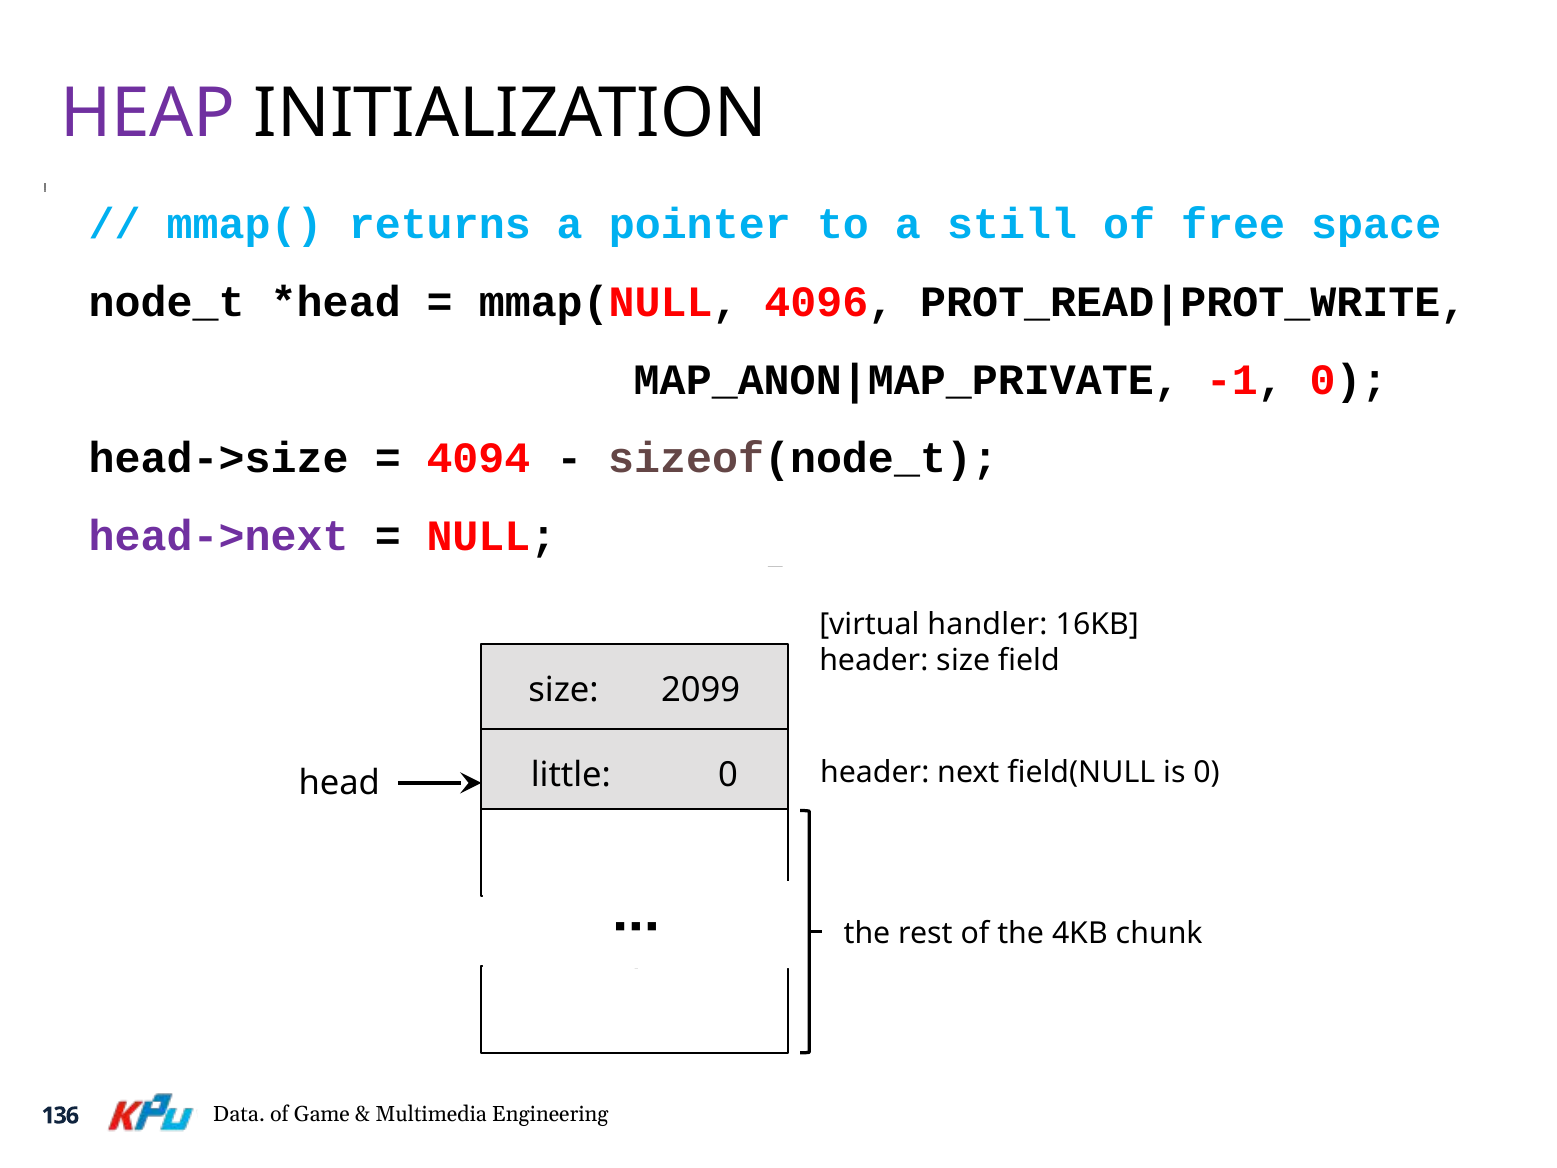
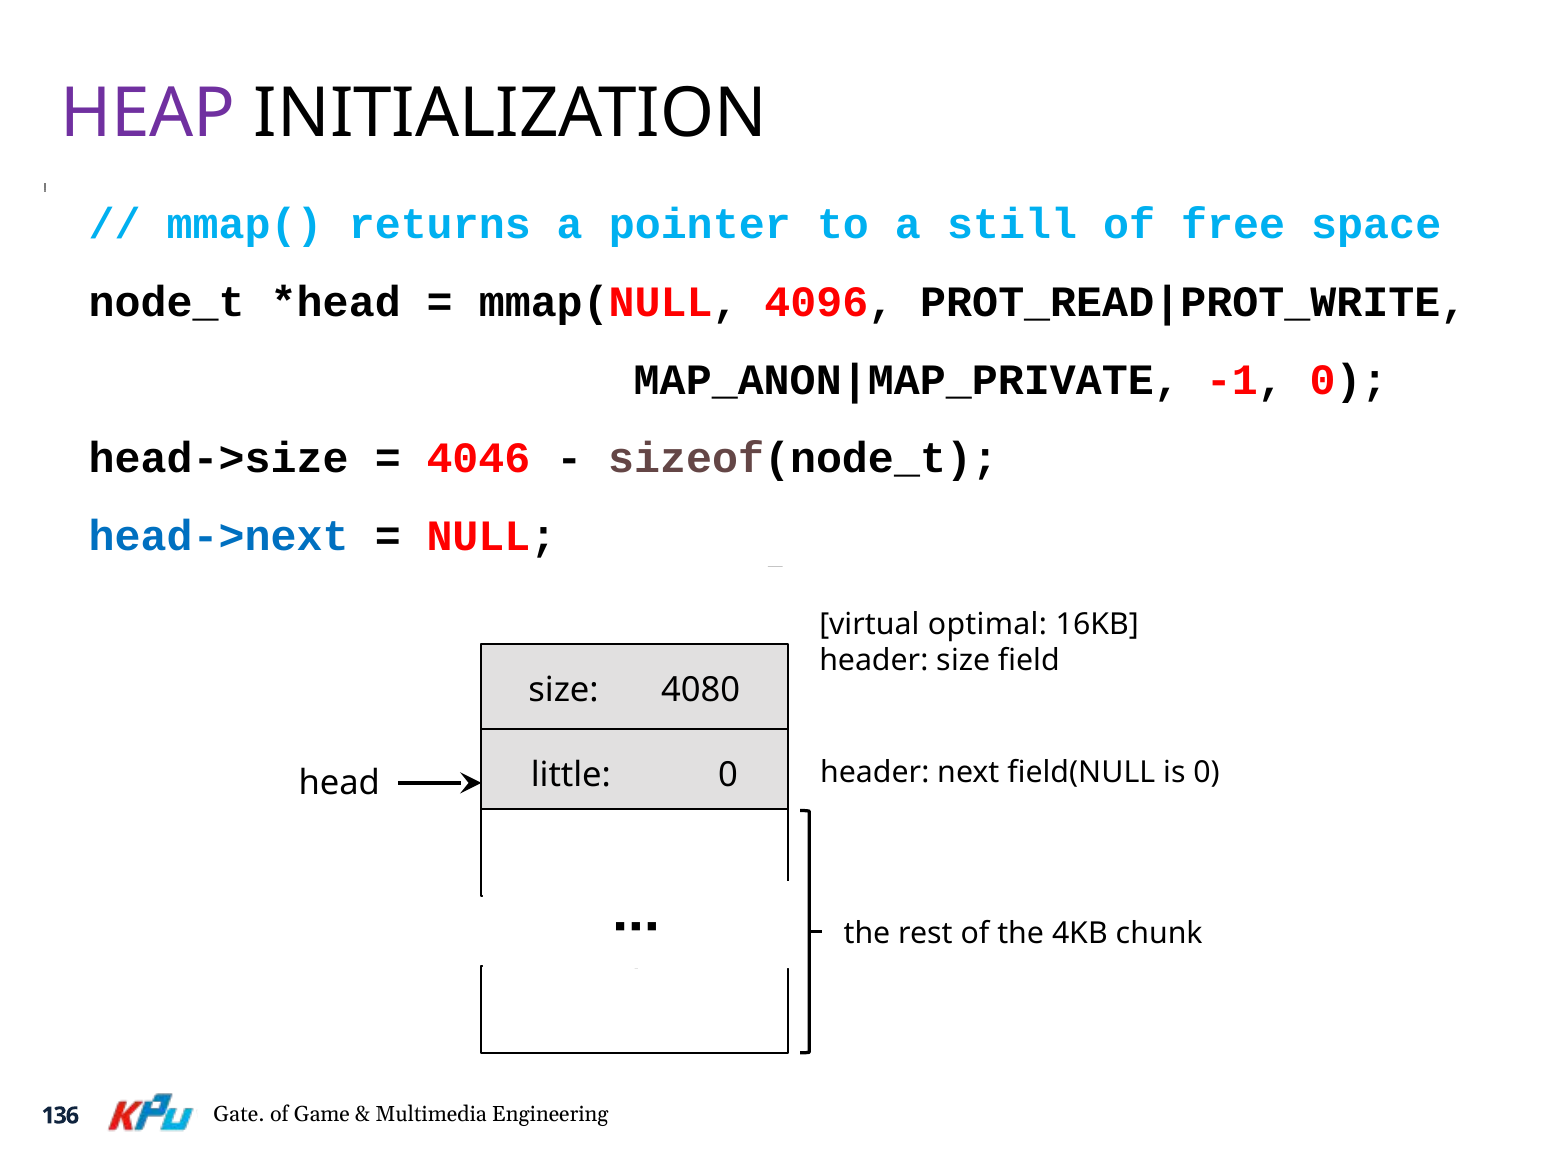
4094: 4094 -> 4046
head->next at (219, 536) colour: purple -> blue
handler: handler -> optimal
2099: 2099 -> 4080
Data: Data -> Gate
